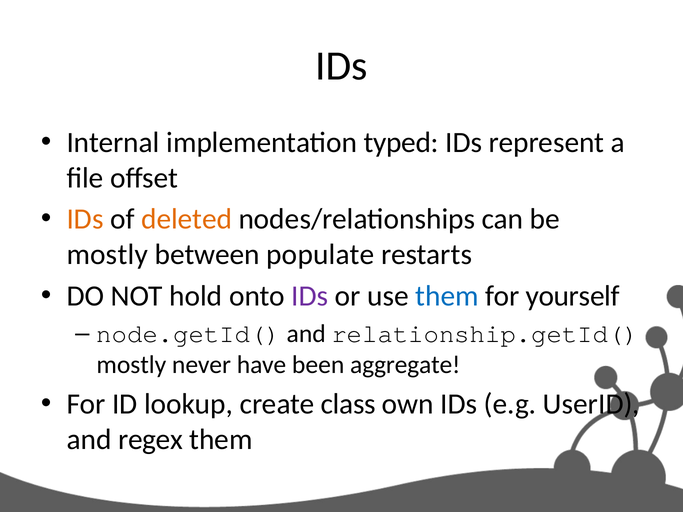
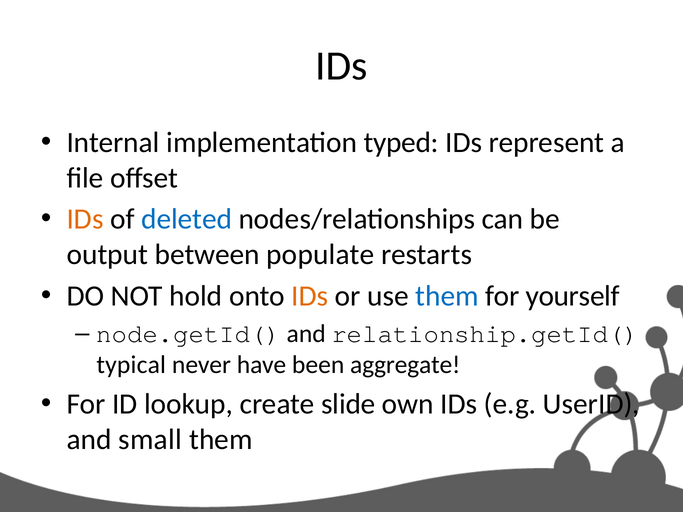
deleted colour: orange -> blue
mostly at (107, 255): mostly -> output
IDs at (310, 296) colour: purple -> orange
mostly at (131, 365): mostly -> typical
class: class -> slide
regex: regex -> small
